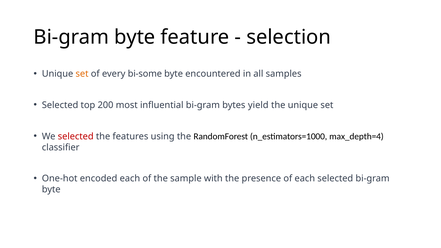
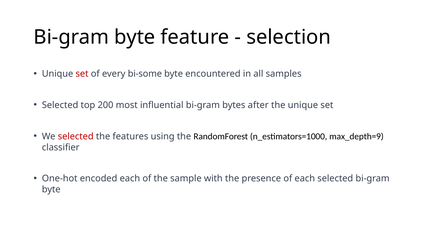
set at (82, 74) colour: orange -> red
yield: yield -> after
max_depth=4: max_depth=4 -> max_depth=9
